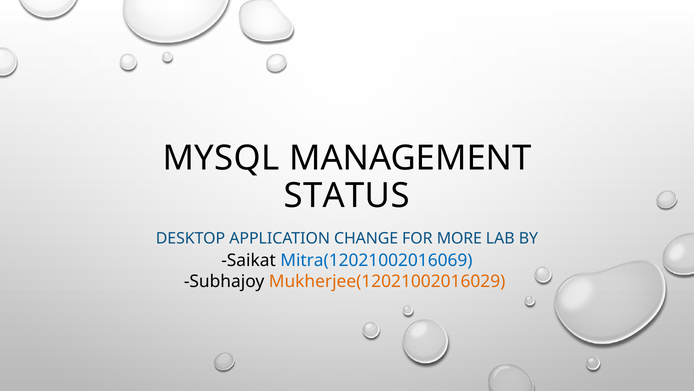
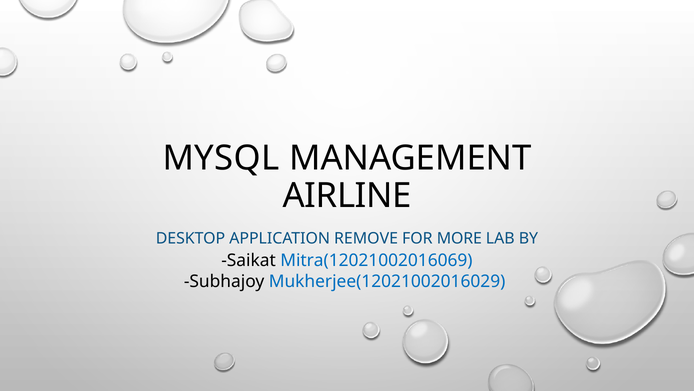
STATUS: STATUS -> AIRLINE
CHANGE: CHANGE -> REMOVE
Mukherjee(12021002016029 colour: orange -> blue
